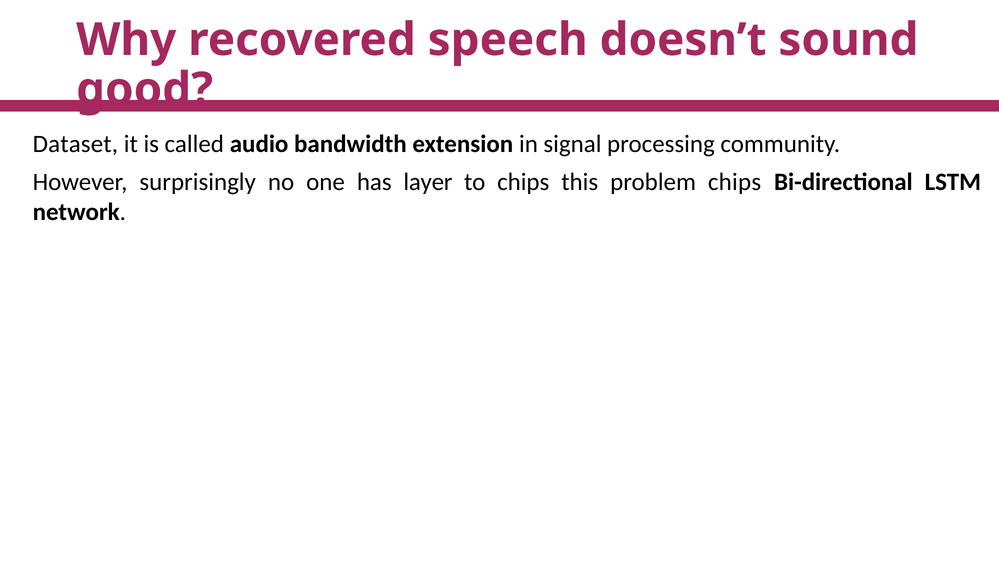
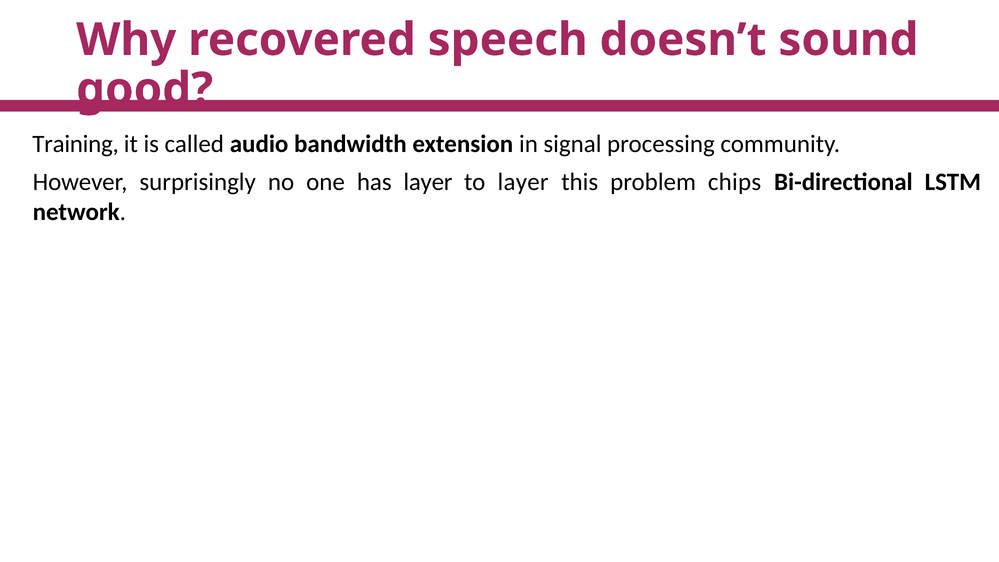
Dataset: Dataset -> Training
to chips: chips -> layer
